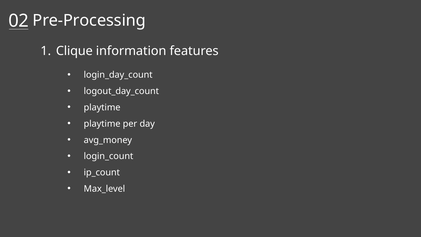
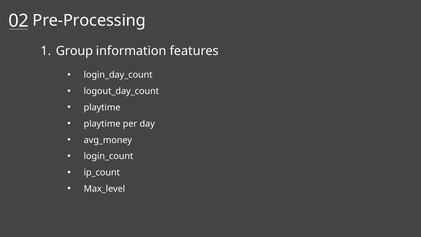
Clique: Clique -> Group
